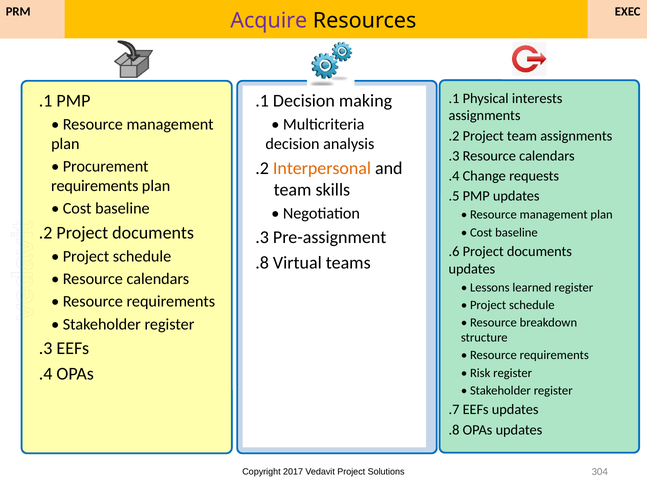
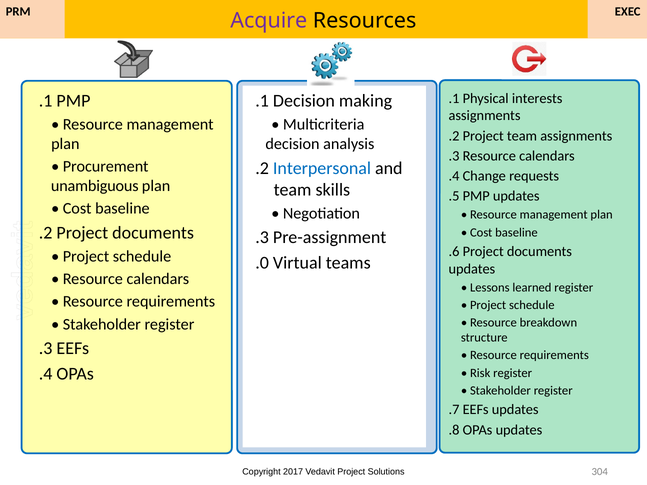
Interpersonal colour: orange -> blue
requirements at (95, 186): requirements -> unambiguous
.8 at (262, 263): .8 -> .0
